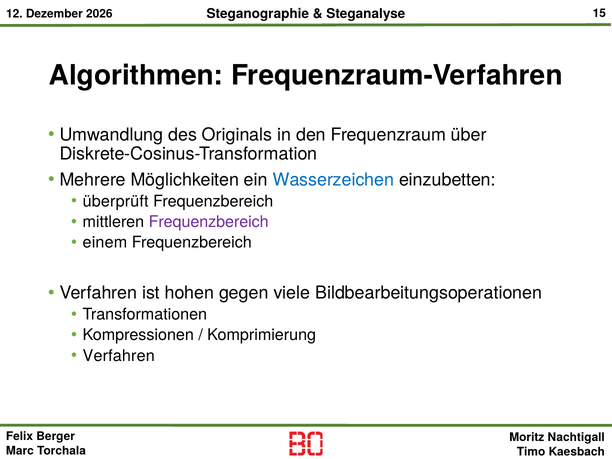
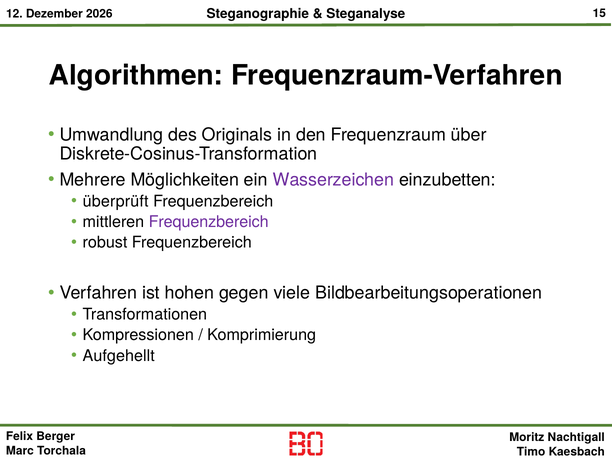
Wasserzeichen colour: blue -> purple
einem: einem -> robust
Verfahren at (119, 356): Verfahren -> Aufgehellt
